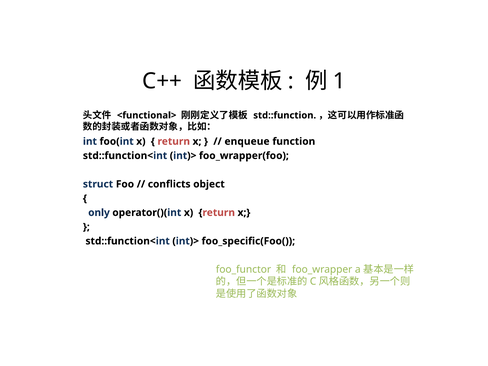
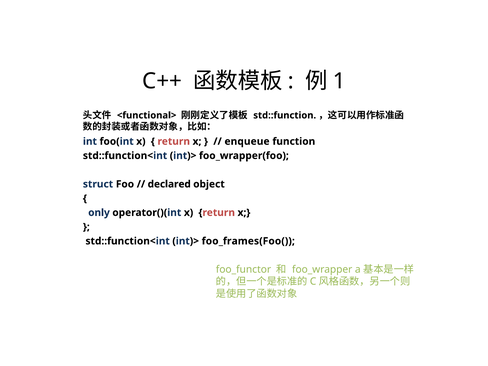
conflicts: conflicts -> declared
foo_specific(Foo(: foo_specific(Foo( -> foo_frames(Foo(
